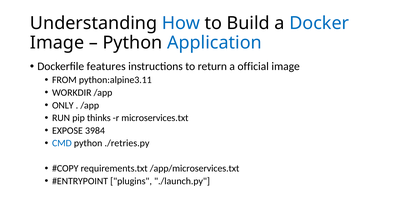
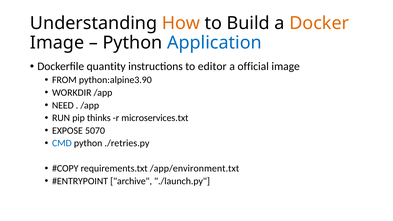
How colour: blue -> orange
Docker colour: blue -> orange
features: features -> quantity
return: return -> editor
python:alpine3.11: python:alpine3.11 -> python:alpine3.90
ONLY: ONLY -> NEED
3984: 3984 -> 5070
/app/microservices.txt: /app/microservices.txt -> /app/environment.txt
plugins: plugins -> archive
